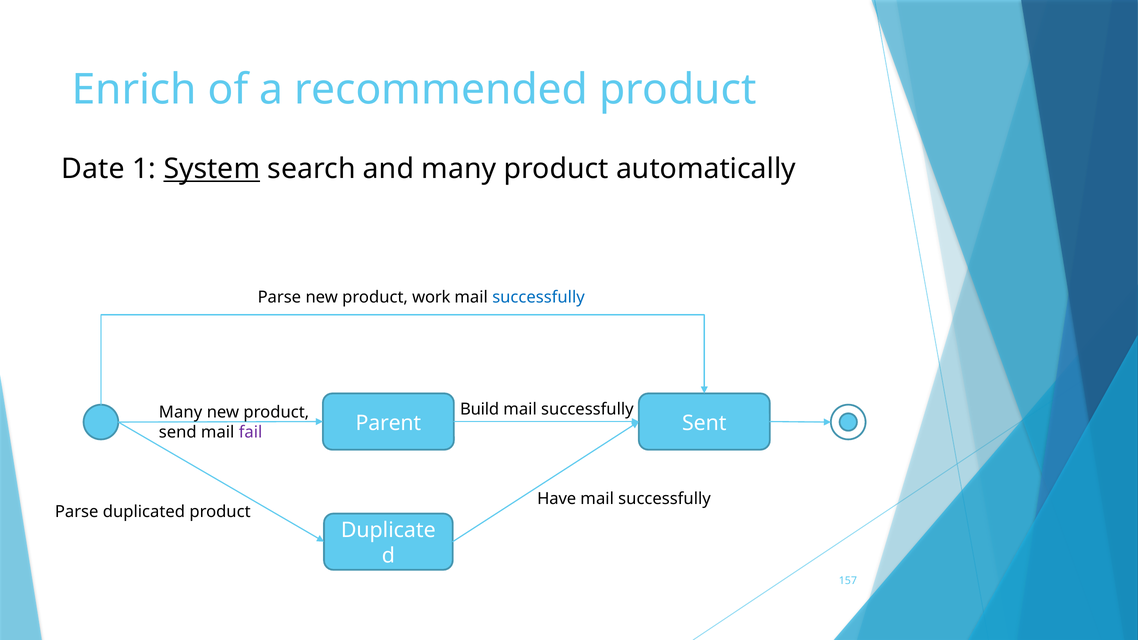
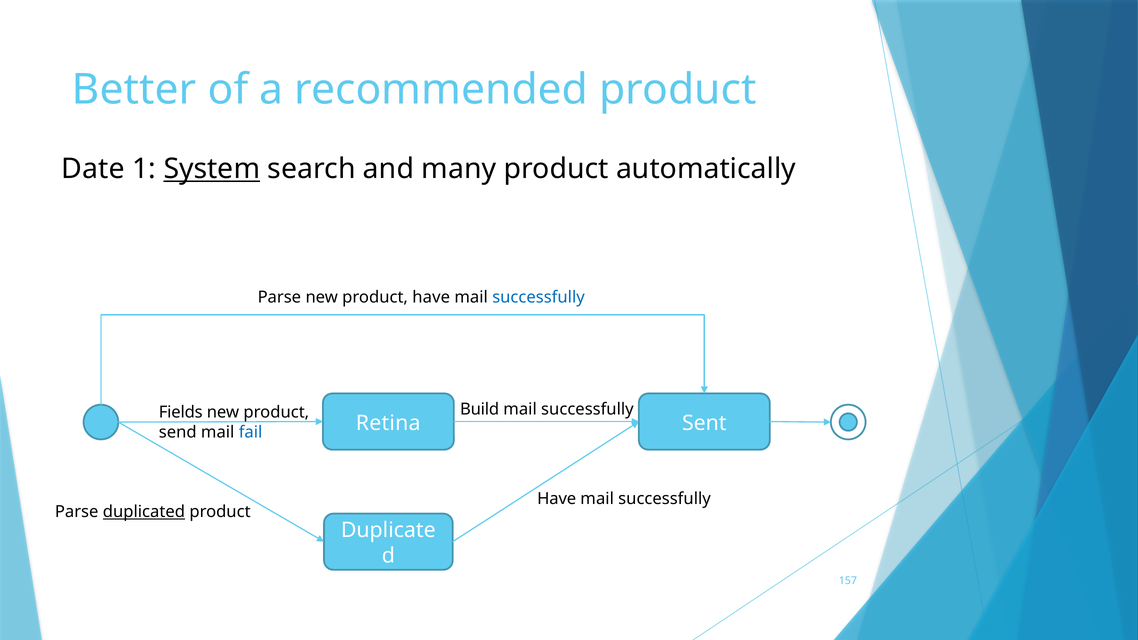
Enrich: Enrich -> Better
product work: work -> have
Many at (181, 413): Many -> Fields
Parent: Parent -> Retina
fail colour: purple -> blue
duplicated underline: none -> present
